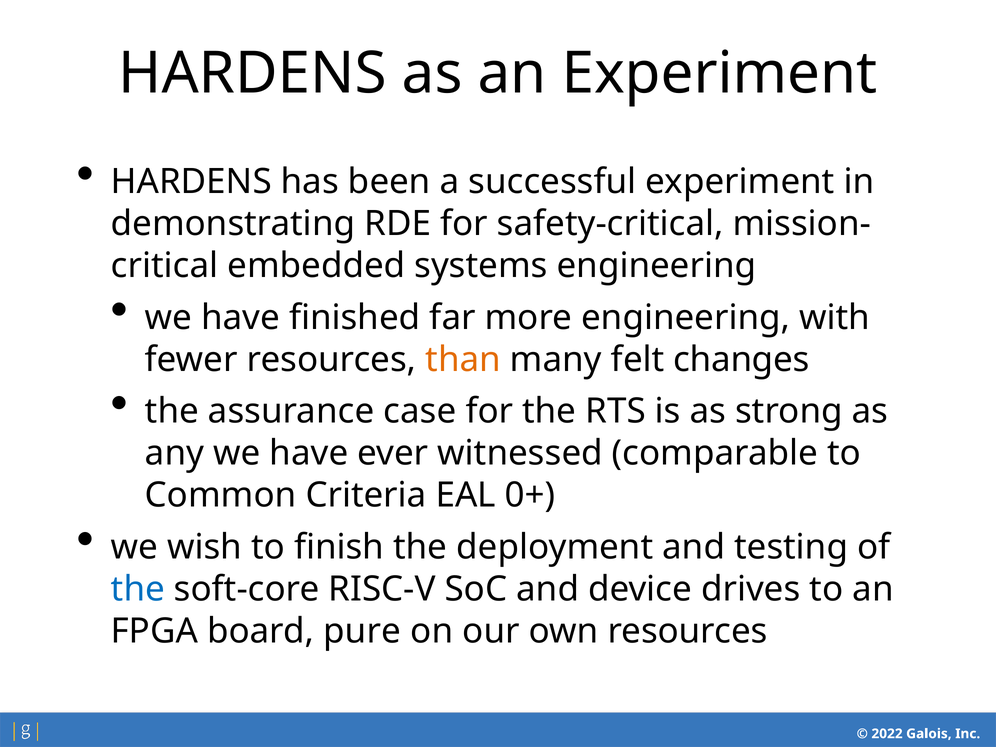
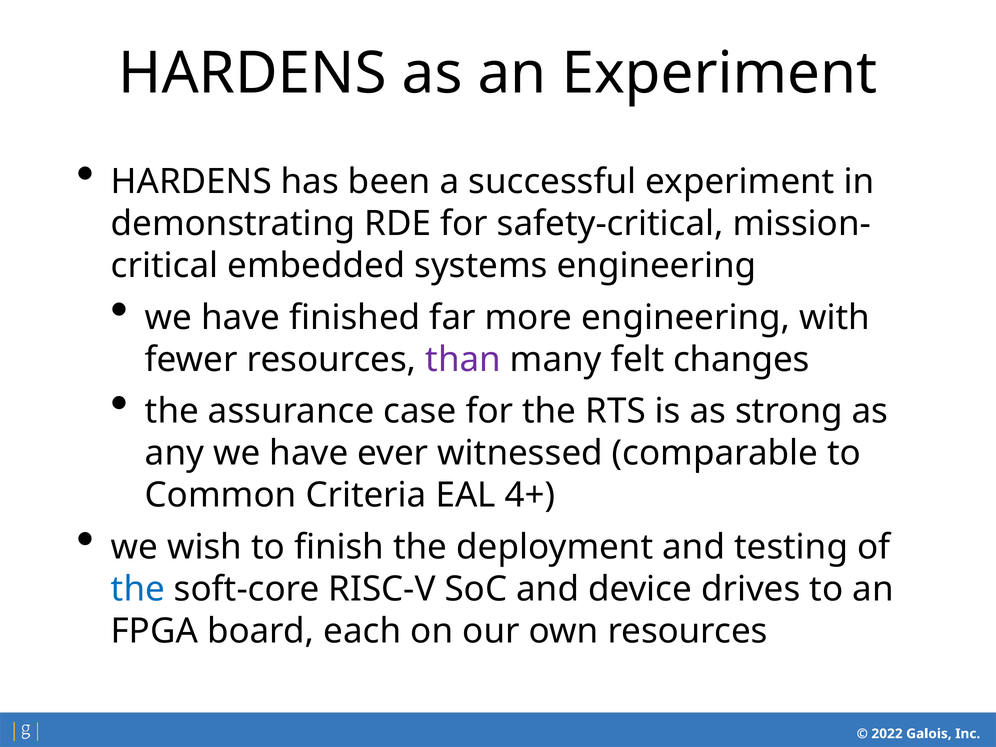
than colour: orange -> purple
0+: 0+ -> 4+
pure: pure -> each
